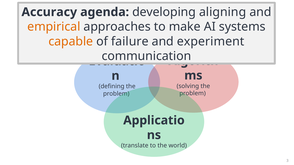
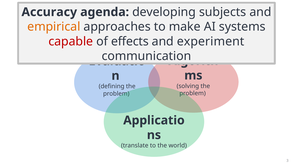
aligning: aligning -> subjects
capable colour: orange -> red
failure: failure -> effects
